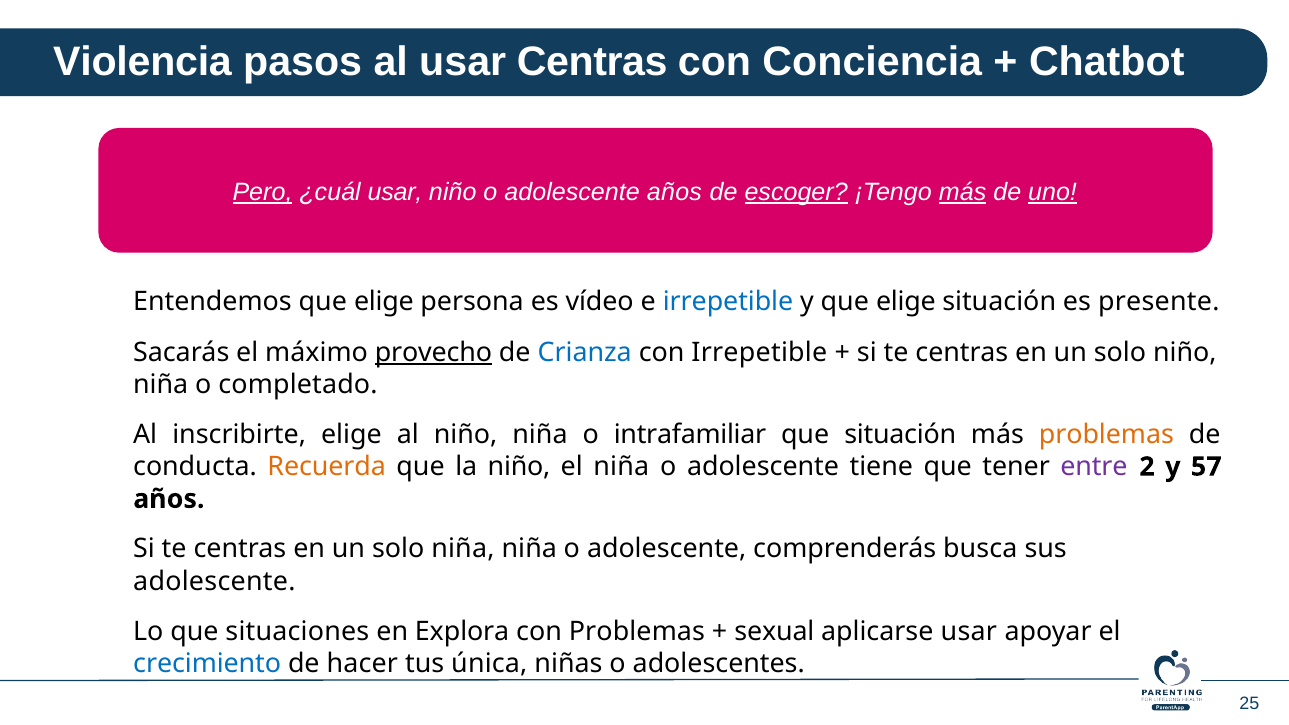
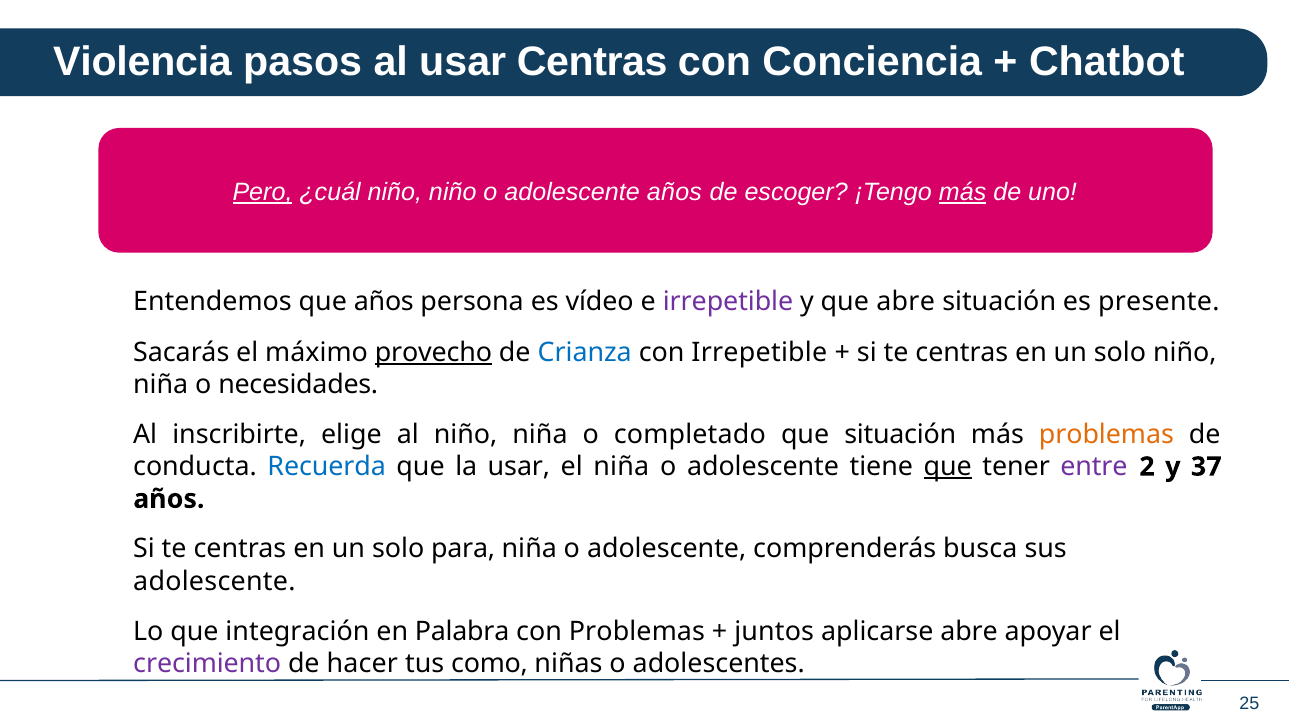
¿cuál usar: usar -> niño
escoger underline: present -> none
uno underline: present -> none
Entendemos que elige: elige -> años
irrepetible at (728, 302) colour: blue -> purple
y que elige: elige -> abre
completado: completado -> necesidades
intrafamiliar: intrafamiliar -> completado
Recuerda colour: orange -> blue
la niño: niño -> usar
que at (948, 467) underline: none -> present
57: 57 -> 37
solo niña: niña -> para
situaciones: situaciones -> integración
Explora: Explora -> Palabra
sexual: sexual -> juntos
aplicarse usar: usar -> abre
crecimiento colour: blue -> purple
única: única -> como
